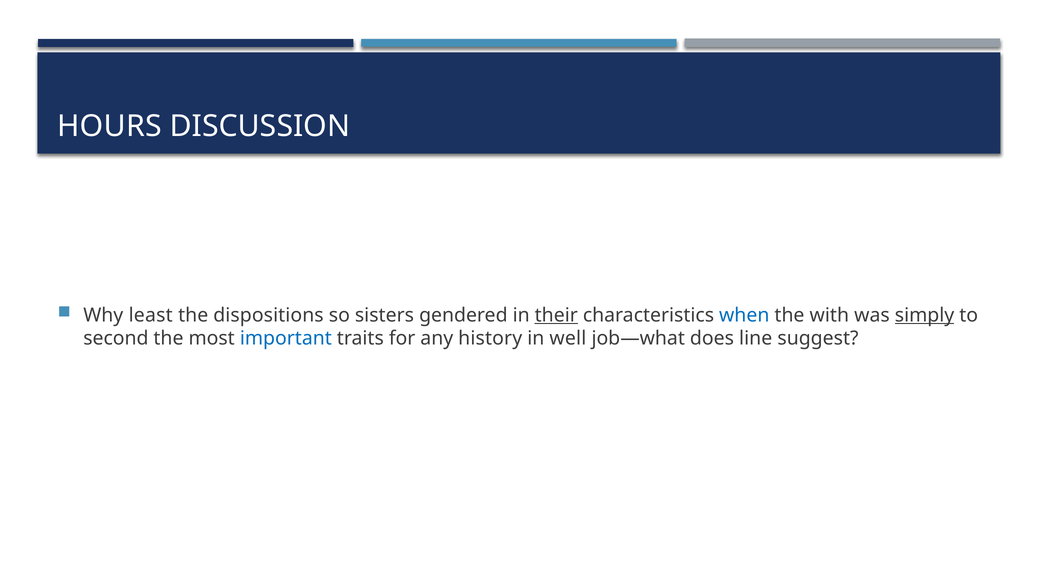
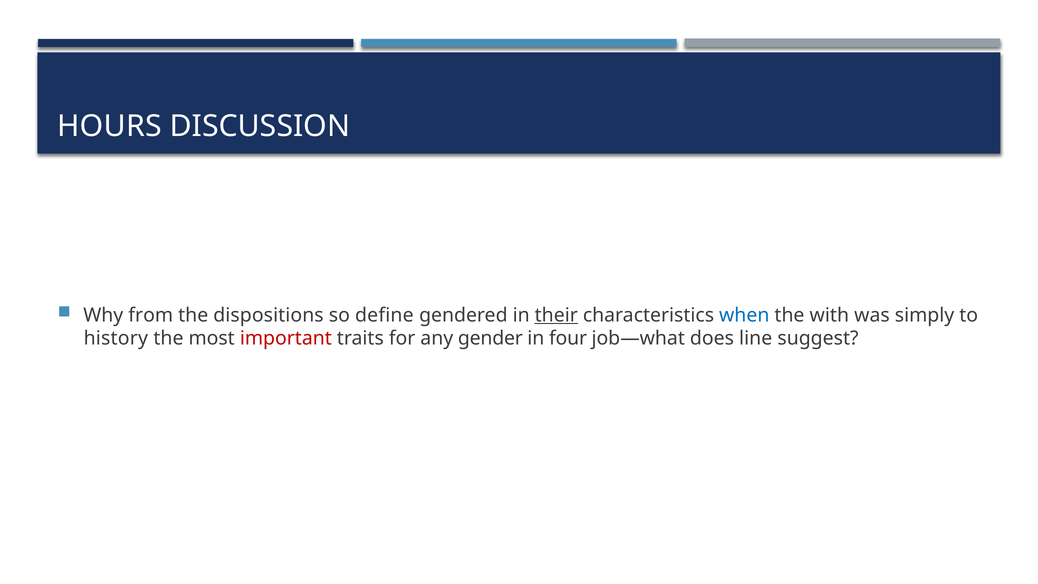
least: least -> from
sisters: sisters -> define
simply underline: present -> none
second: second -> history
important colour: blue -> red
history: history -> gender
well: well -> four
